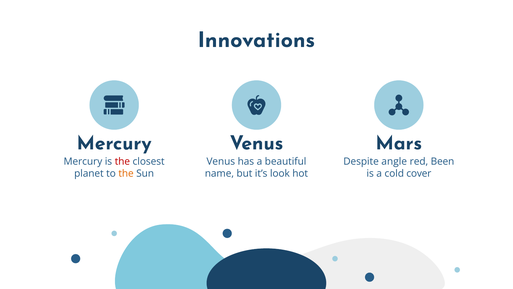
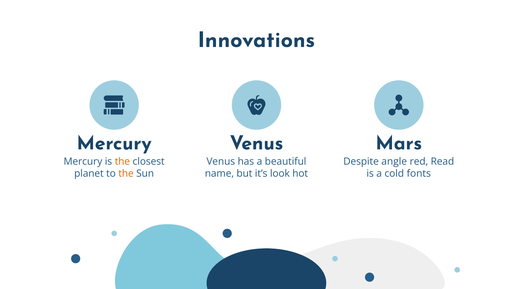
the at (122, 161) colour: red -> orange
Been: Been -> Read
cover: cover -> fonts
